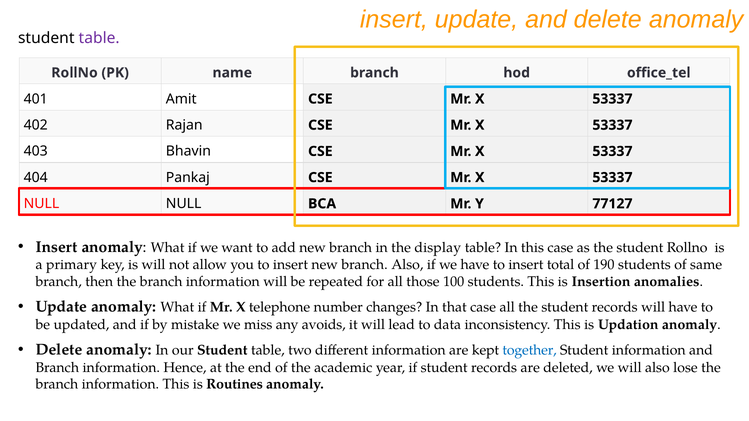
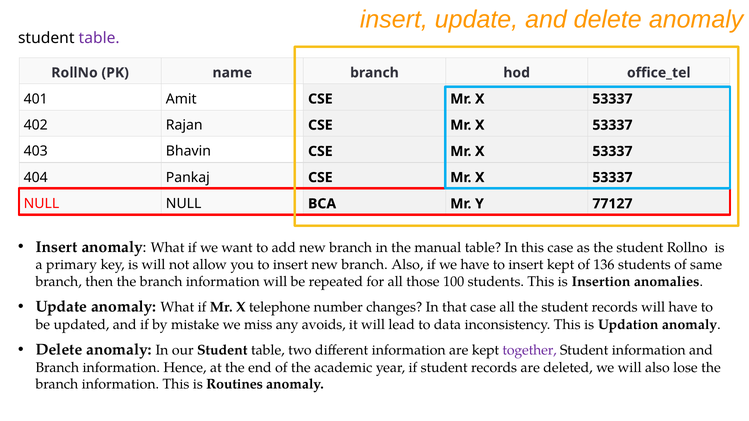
display: display -> manual
insert total: total -> kept
190: 190 -> 136
together colour: blue -> purple
